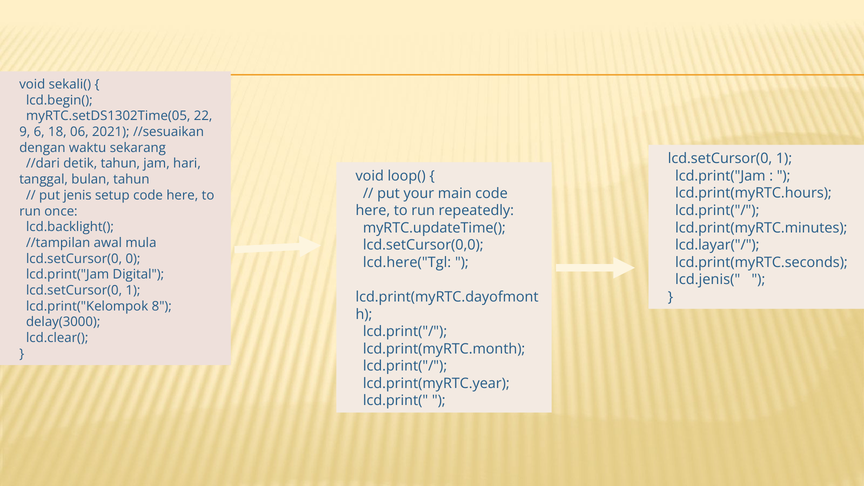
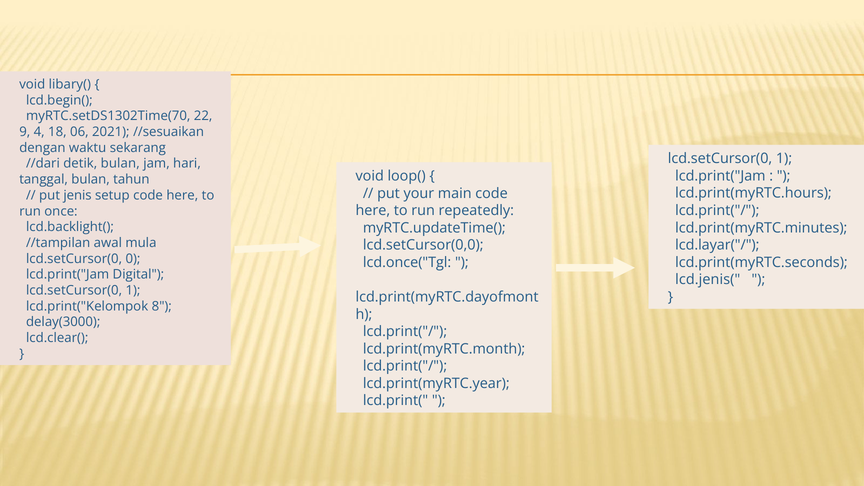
sekali(: sekali( -> libary(
myRTC.setDS1302Time(05: myRTC.setDS1302Time(05 -> myRTC.setDS1302Time(70
6: 6 -> 4
detik tahun: tahun -> bulan
lcd.here("Tgl: lcd.here("Tgl -> lcd.once("Tgl
